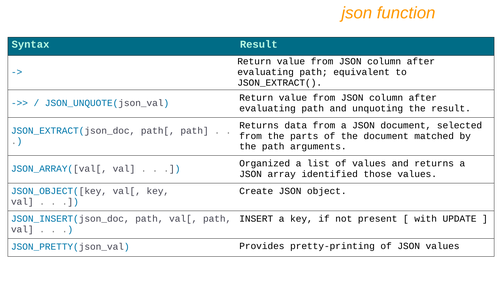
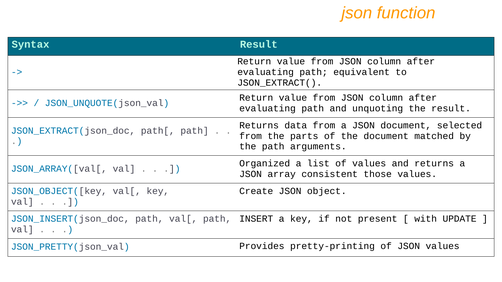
identified: identified -> consistent
